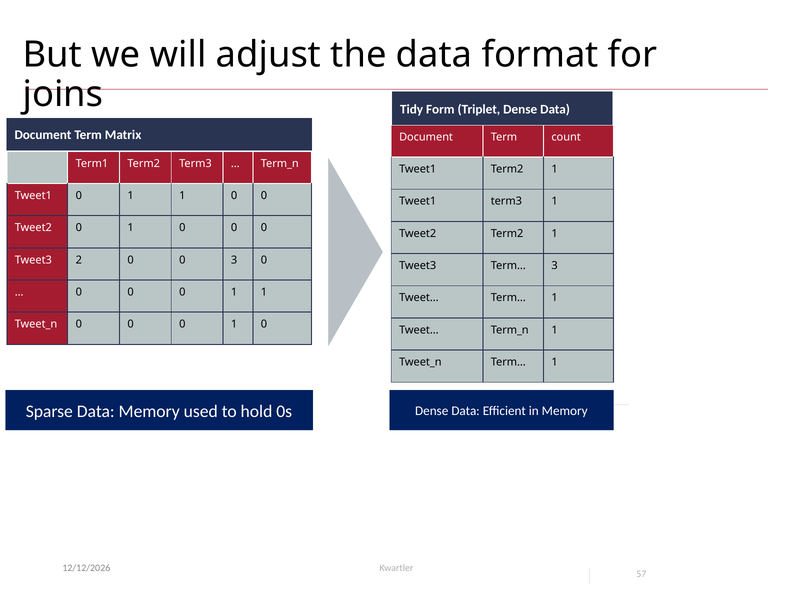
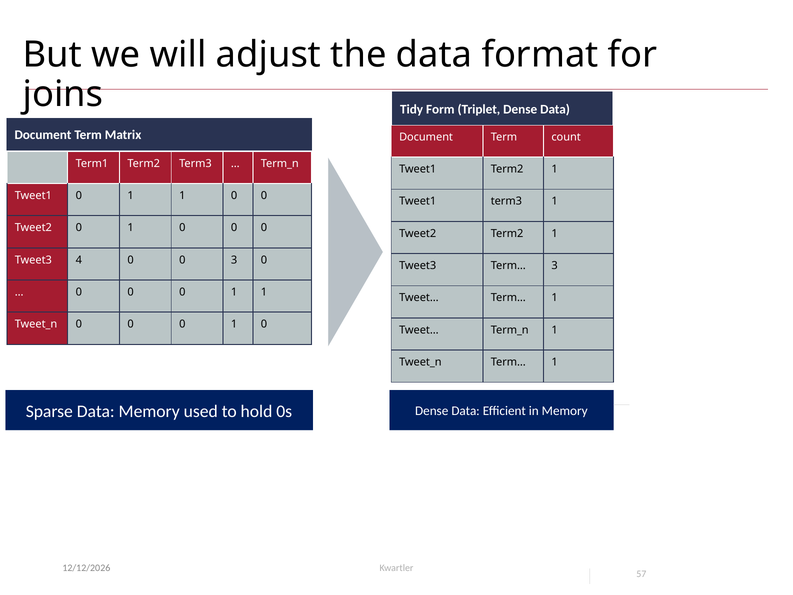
2: 2 -> 4
